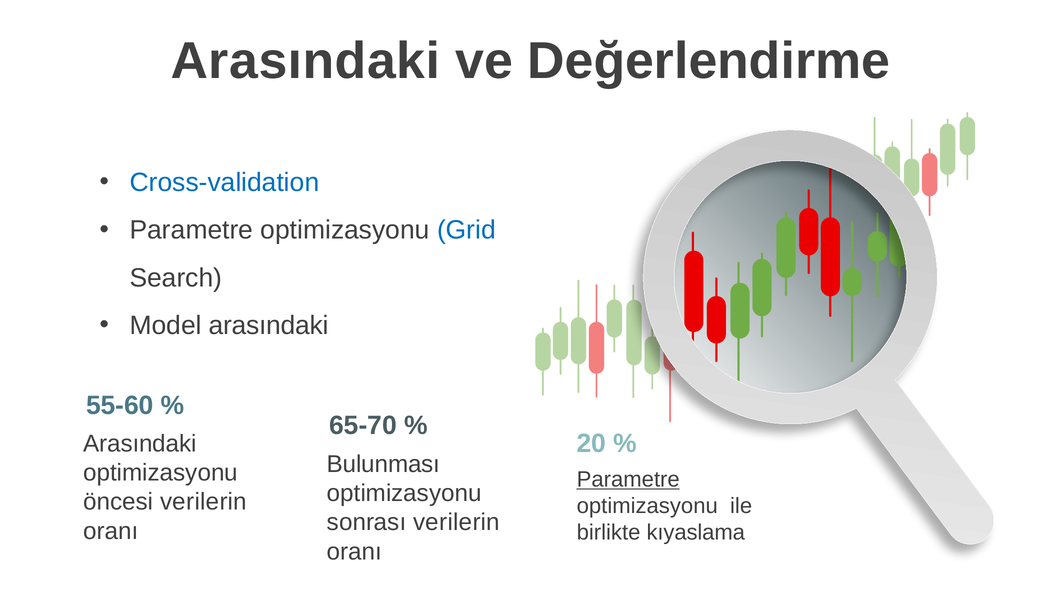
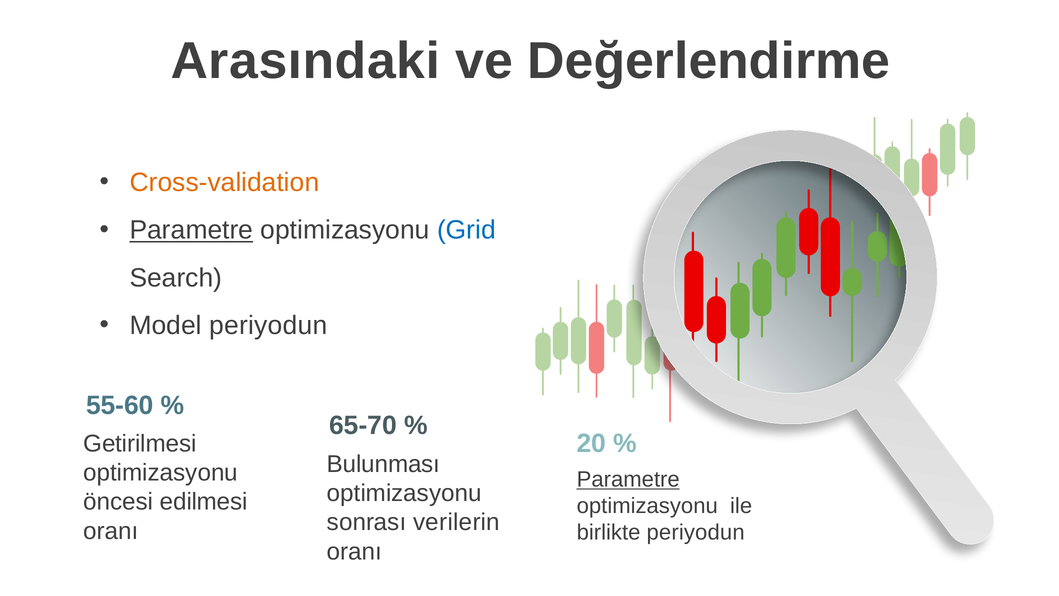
Cross-validation colour: blue -> orange
Parametre at (191, 230) underline: none -> present
Model arasındaki: arasındaki -> periyodun
Arasındaki at (140, 443): Arasındaki -> Getirilmesi
öncesi verilerin: verilerin -> edilmesi
birlikte kıyaslama: kıyaslama -> periyodun
